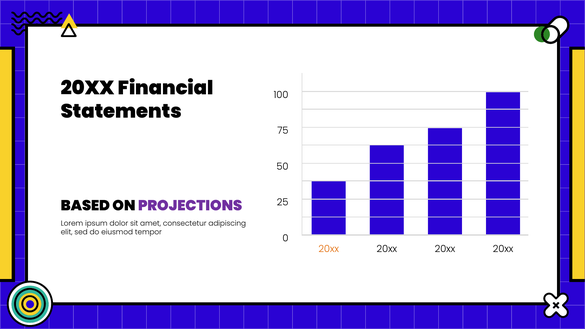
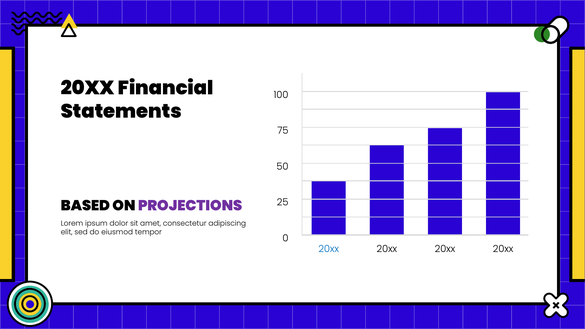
20xx at (329, 249) colour: orange -> blue
